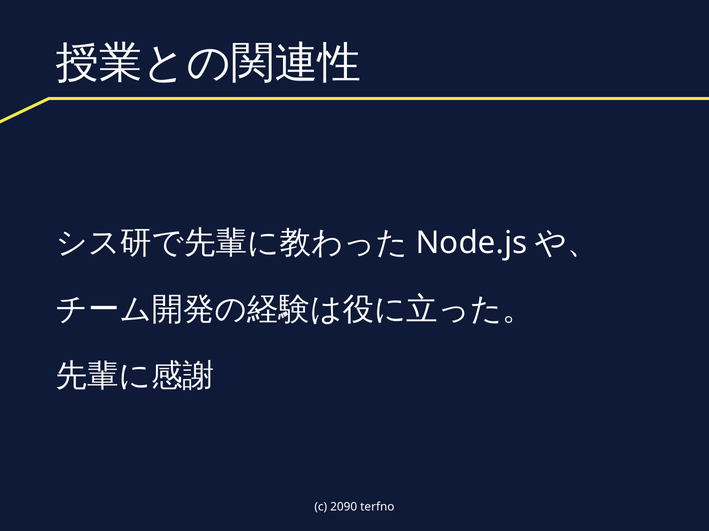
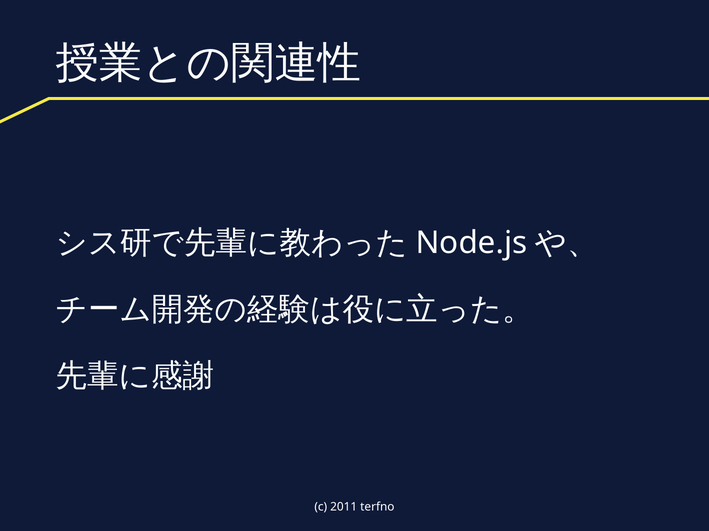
2090: 2090 -> 2011
